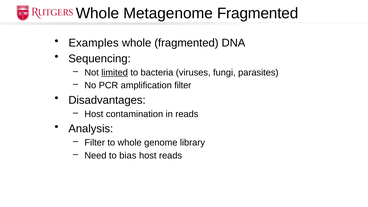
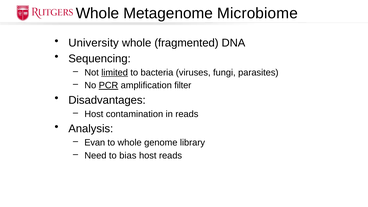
Metagenome Fragmented: Fragmented -> Microbiome
Examples: Examples -> University
PCR underline: none -> present
Filter at (95, 143): Filter -> Evan
